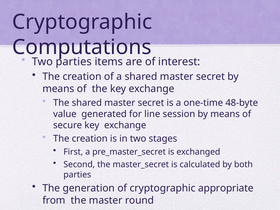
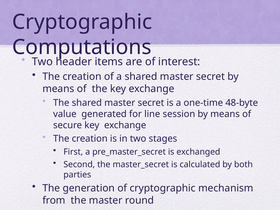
Two parties: parties -> header
appropriate: appropriate -> mechanism
